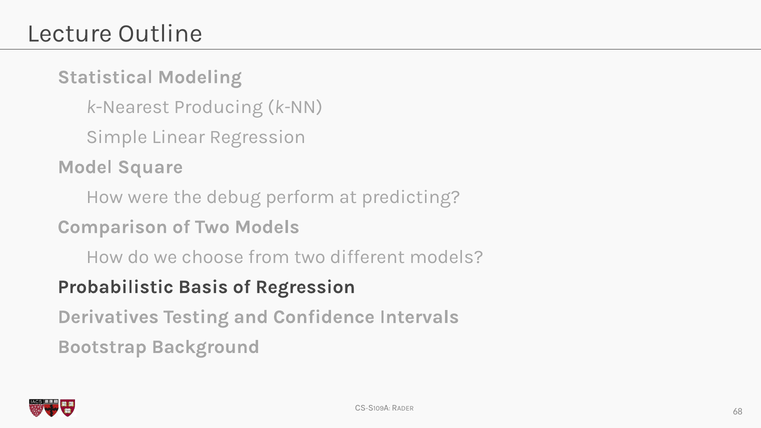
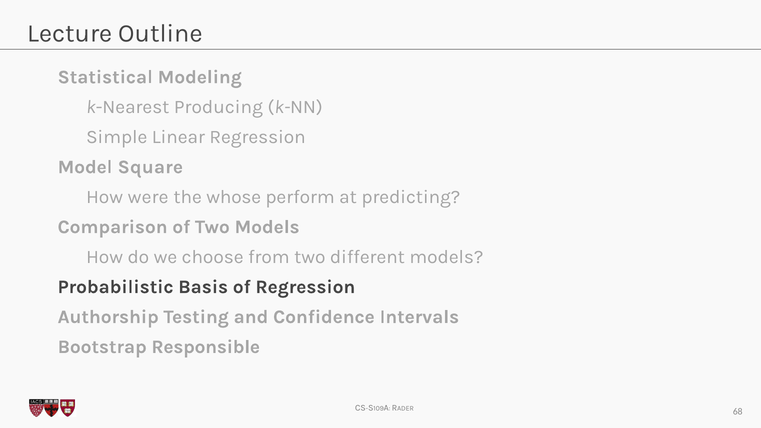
debug: debug -> whose
Derivatives: Derivatives -> Authorship
Background: Background -> Responsible
